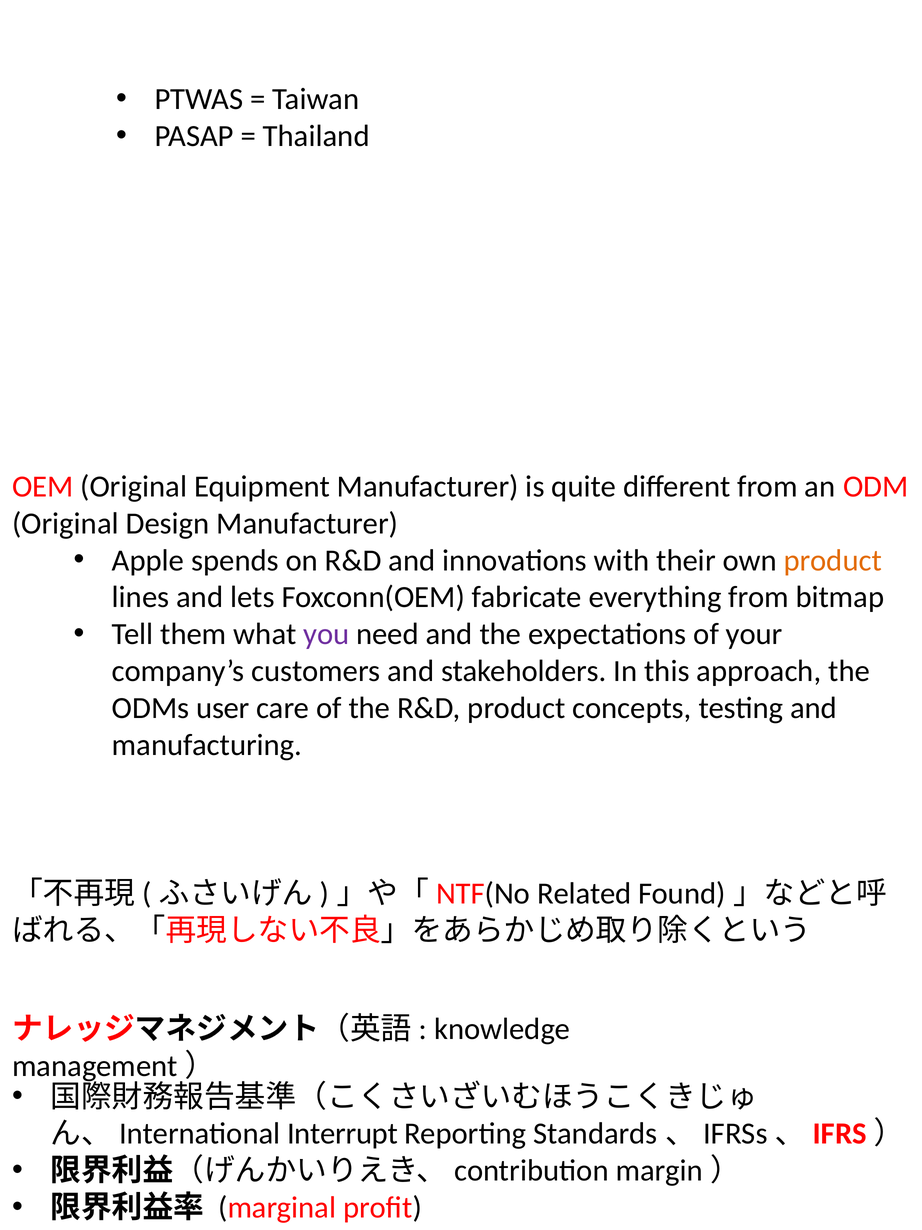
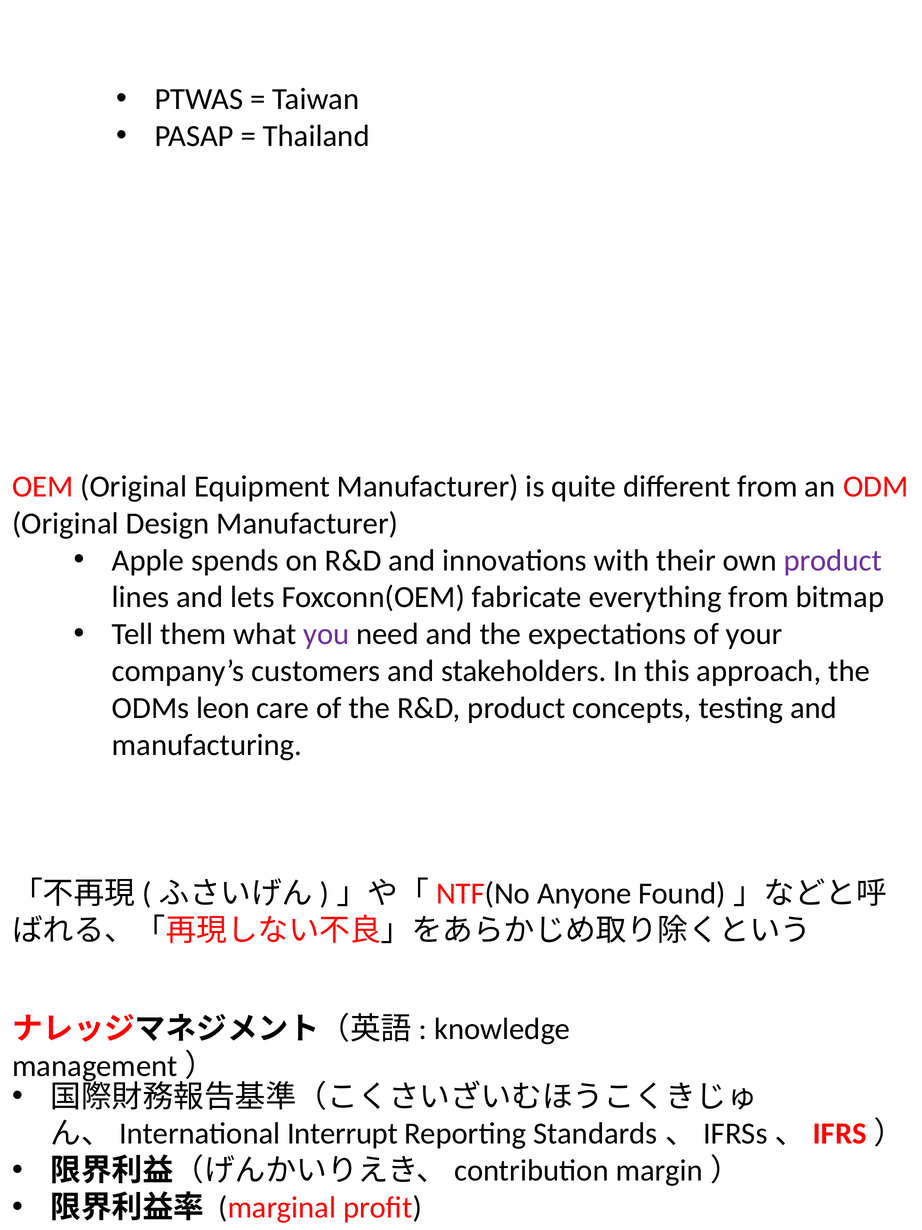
product at (833, 560) colour: orange -> purple
user: user -> leon
Related: Related -> Anyone
